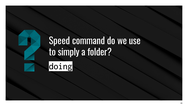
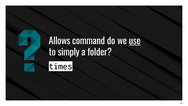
Speed: Speed -> Allows
use underline: none -> present
doing: doing -> times
